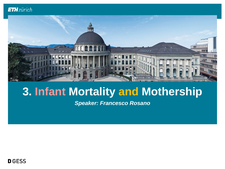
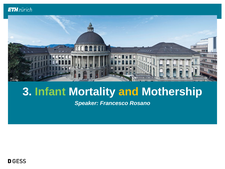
Infant colour: pink -> light green
